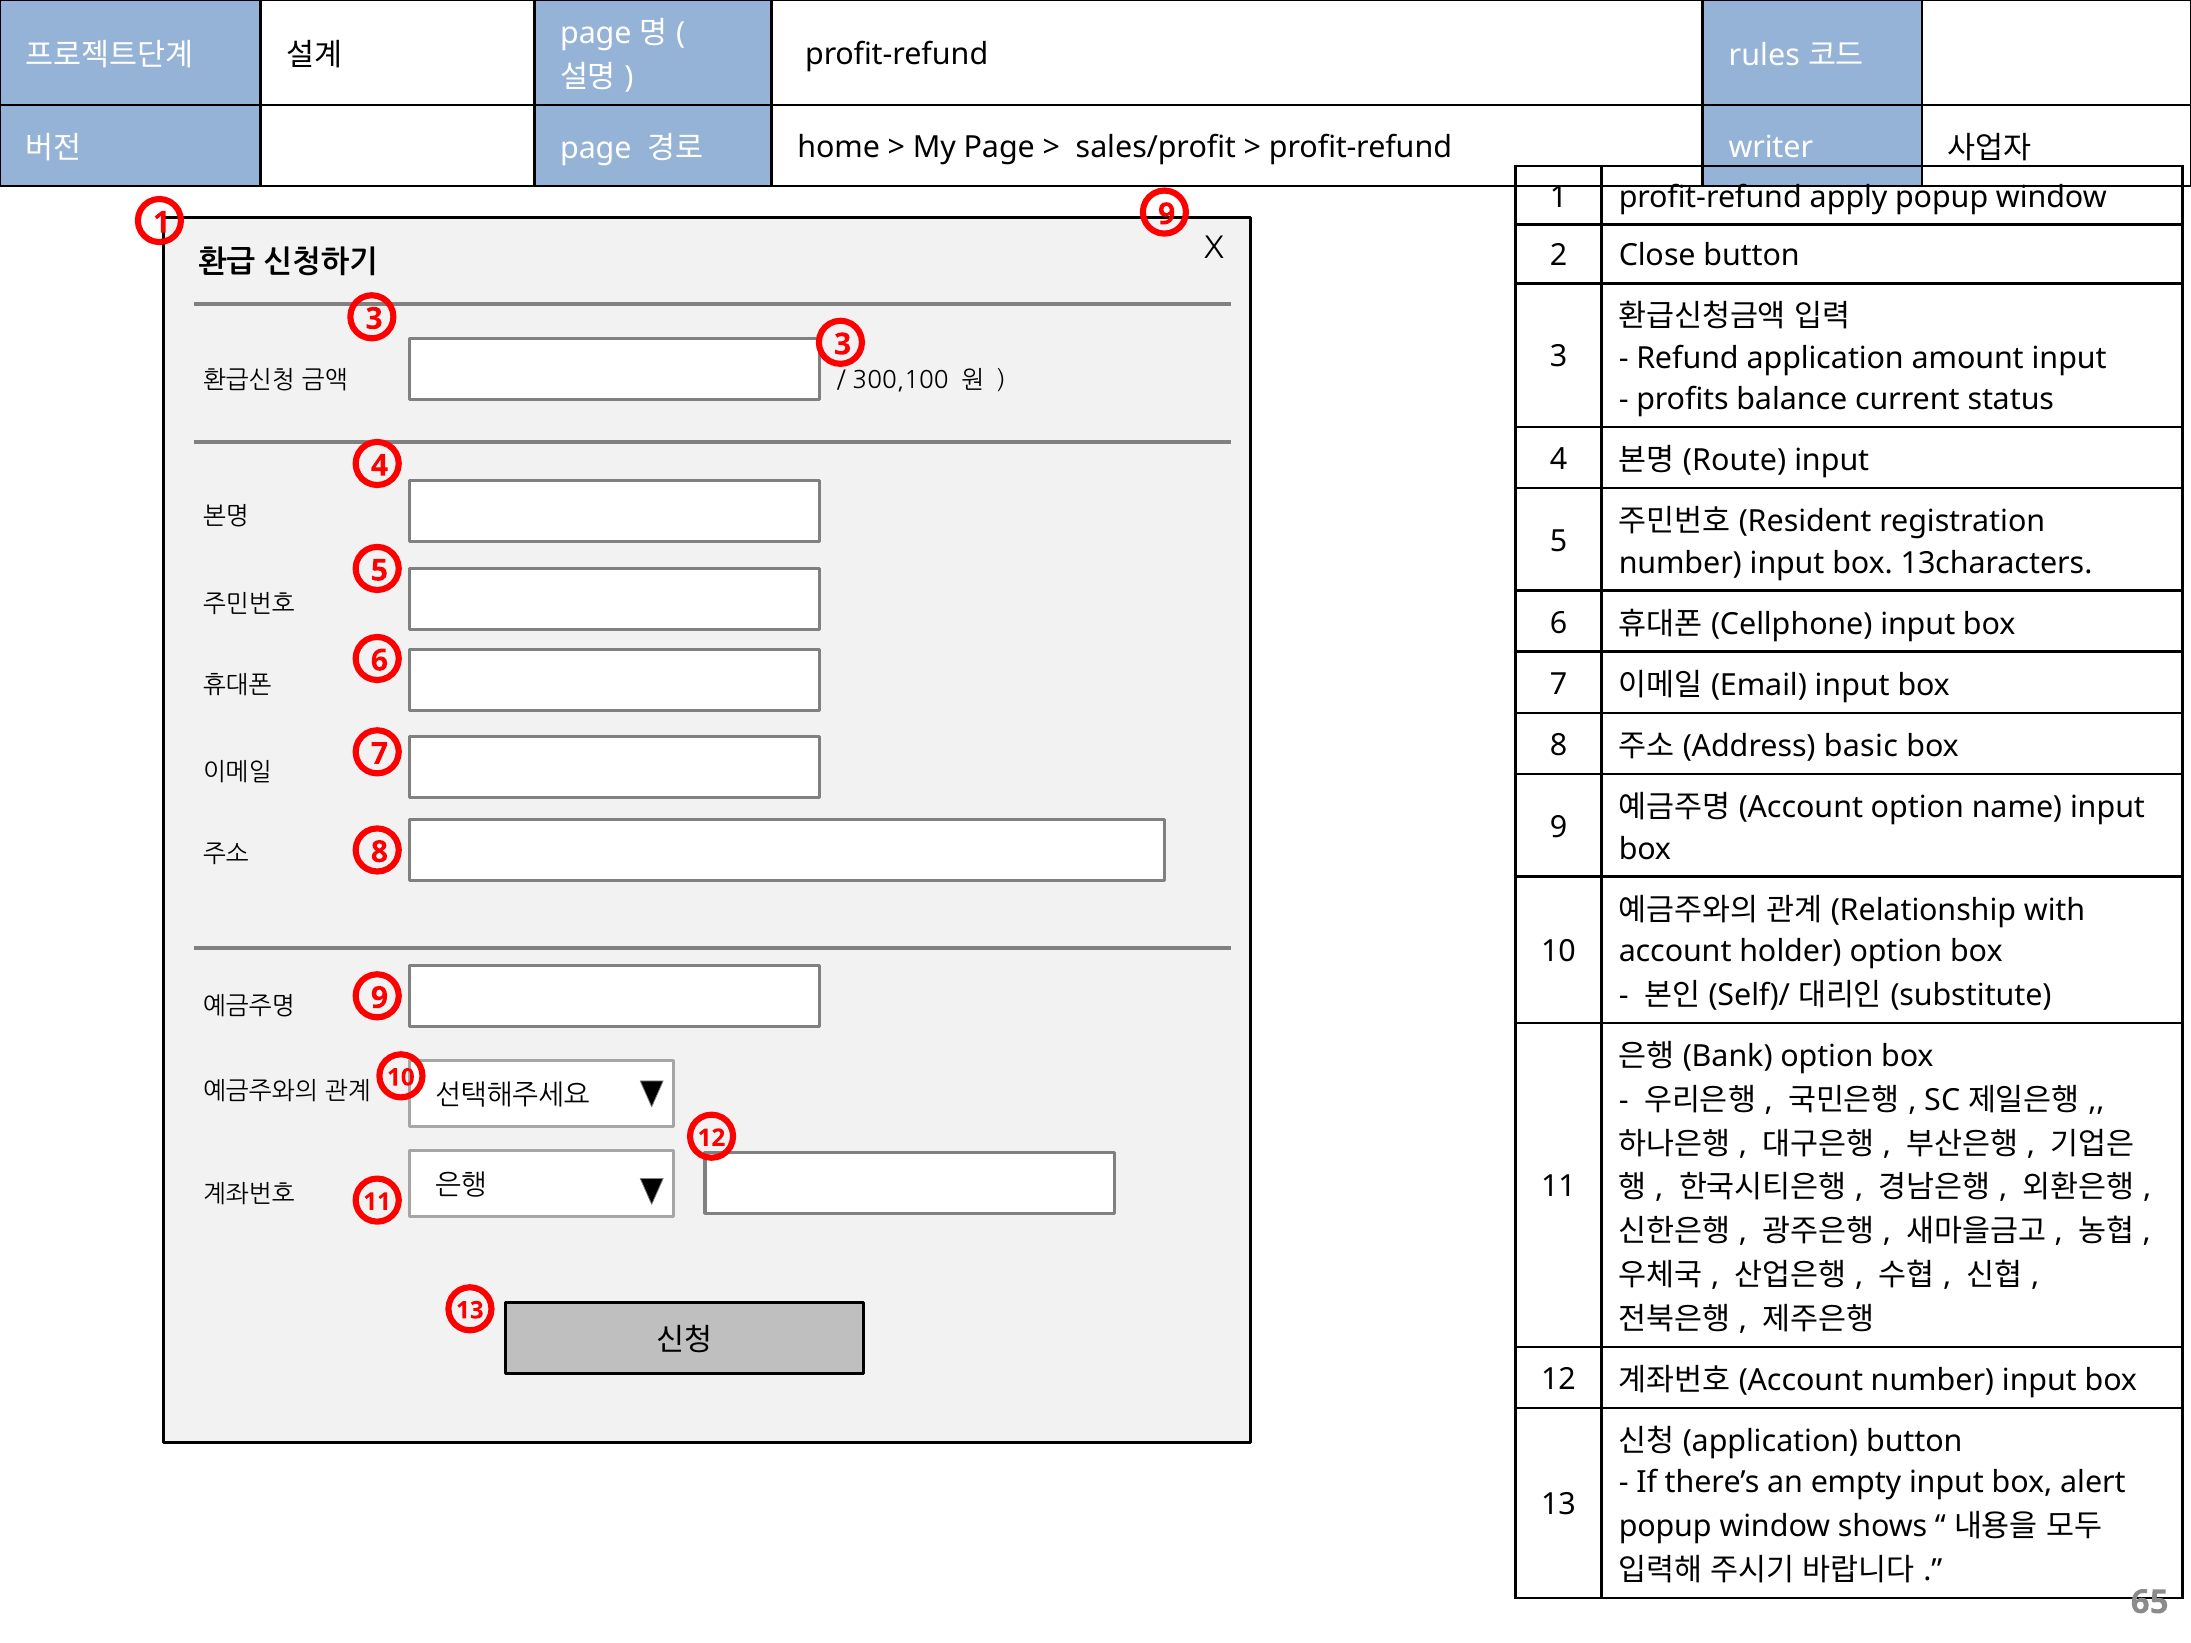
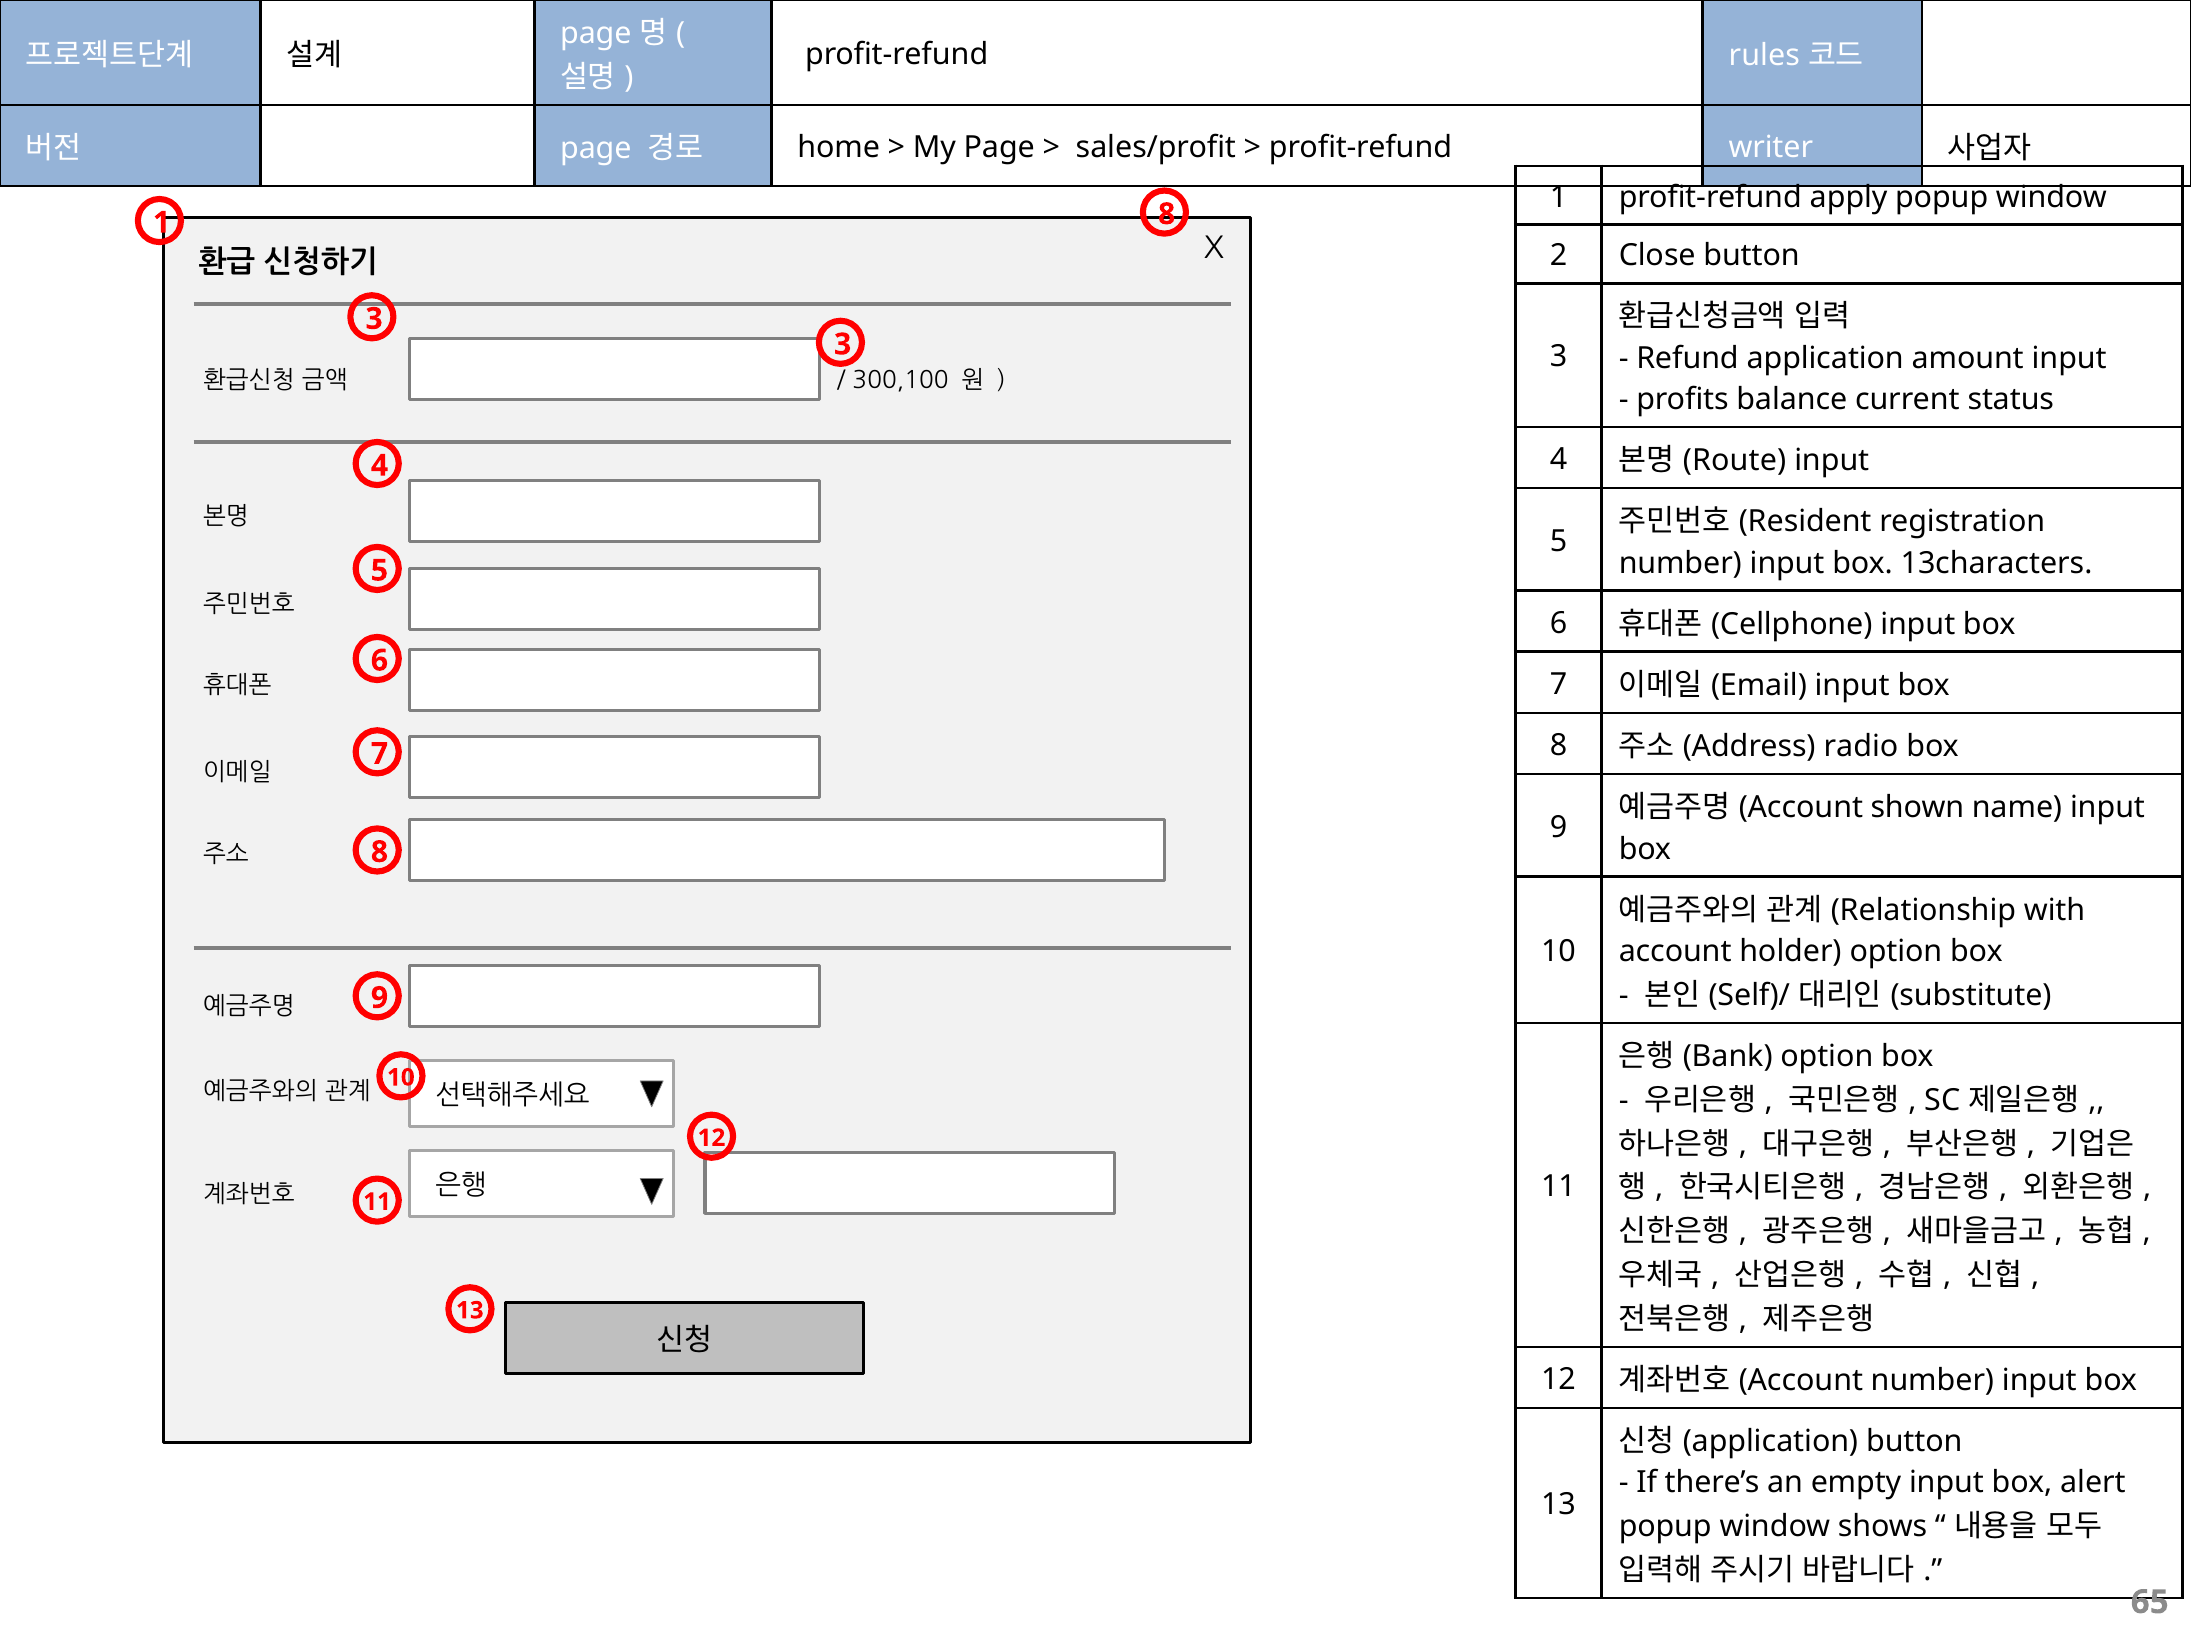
1 9: 9 -> 8
basic: basic -> radio
Account option: option -> shown
